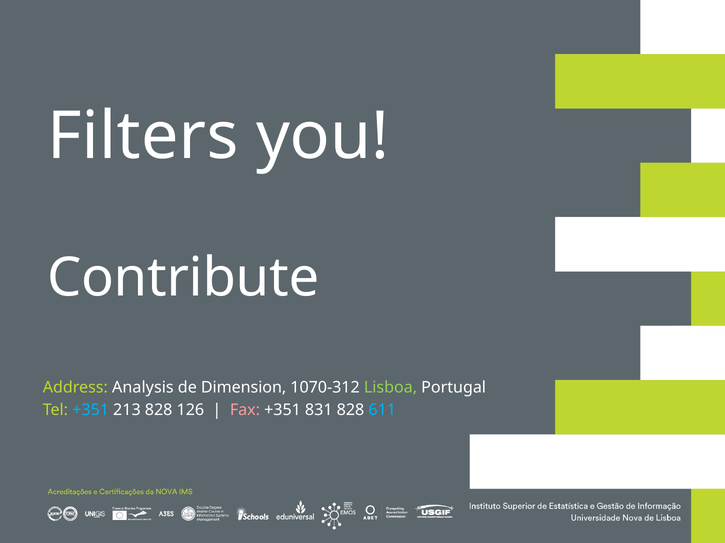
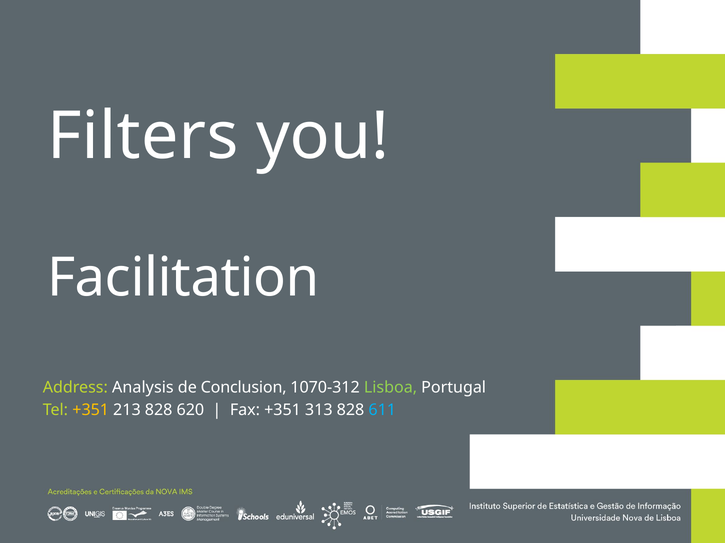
Contribute: Contribute -> Facilitation
Dimension: Dimension -> Conclusion
+351 at (91, 410) colour: light blue -> yellow
126: 126 -> 620
Fax colour: pink -> white
831: 831 -> 313
